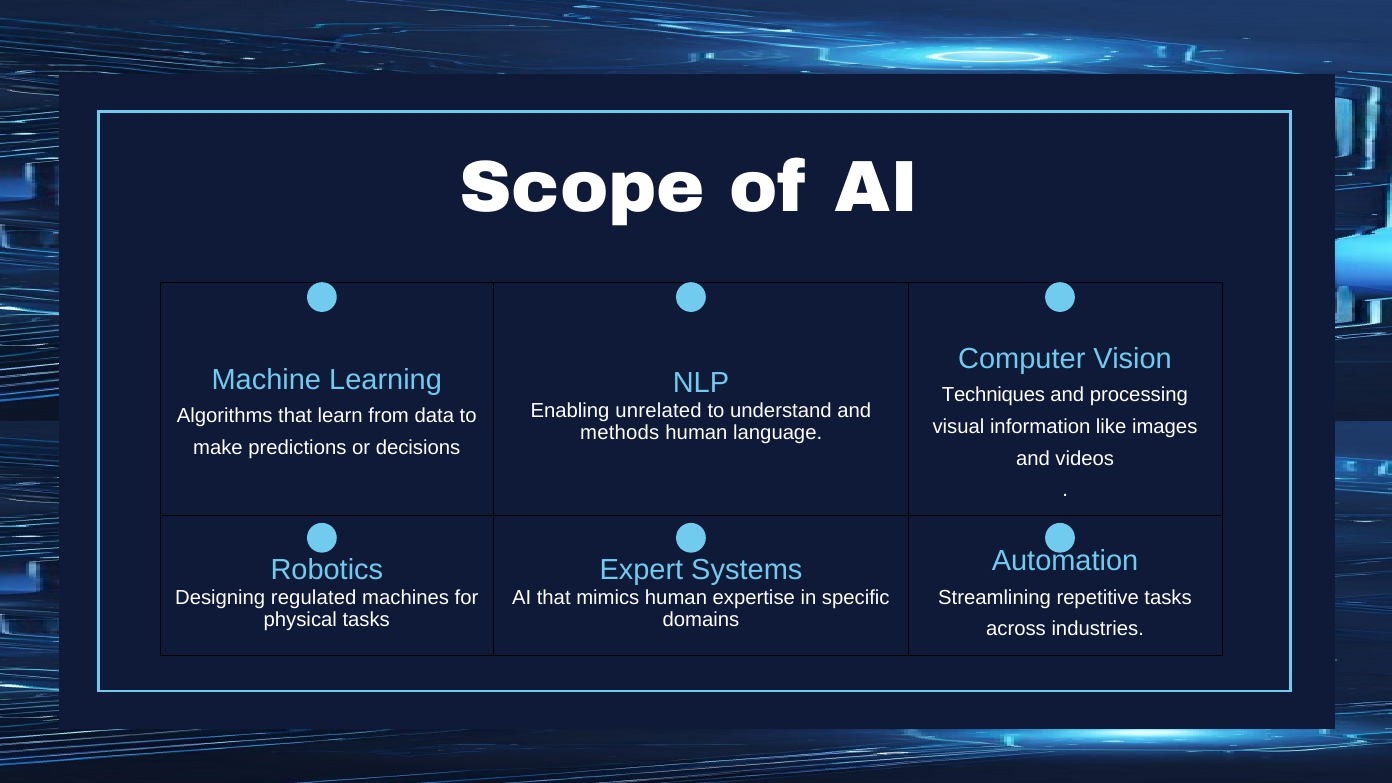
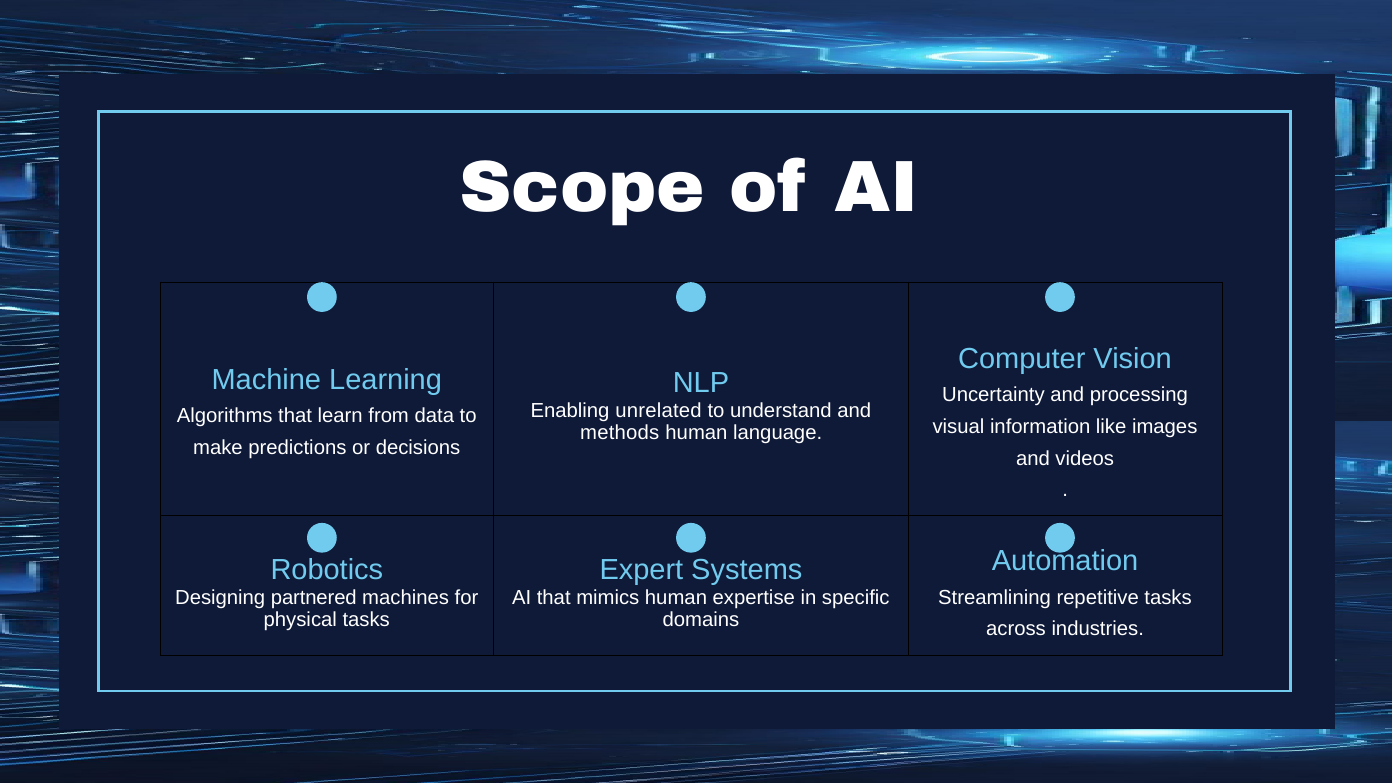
Techniques: Techniques -> Uncertainty
regulated: regulated -> partnered
